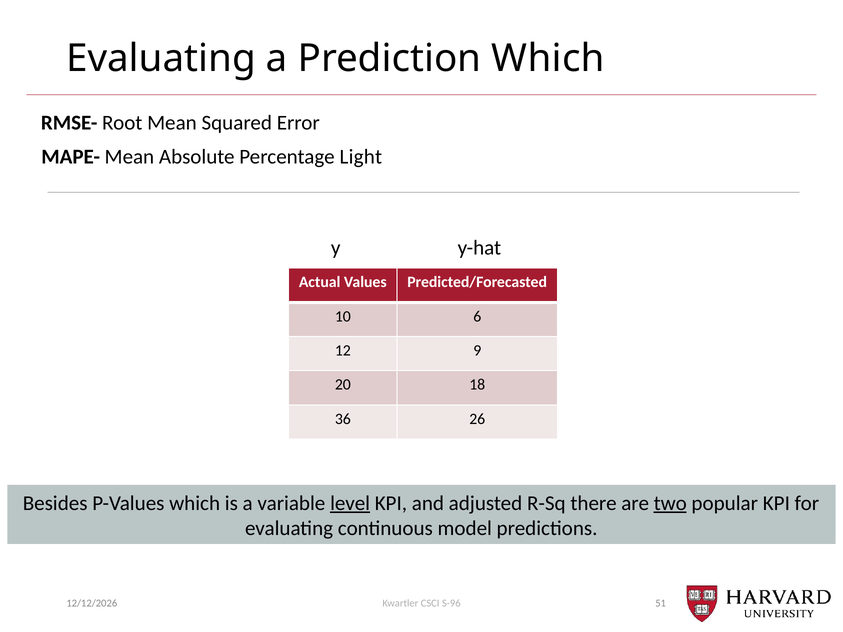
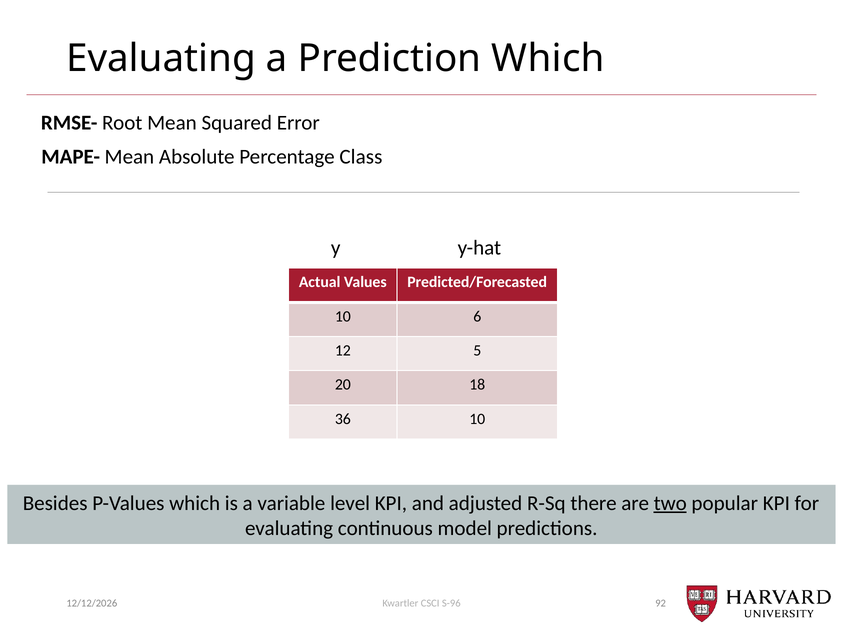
Light: Light -> Class
9: 9 -> 5
36 26: 26 -> 10
level underline: present -> none
51: 51 -> 92
